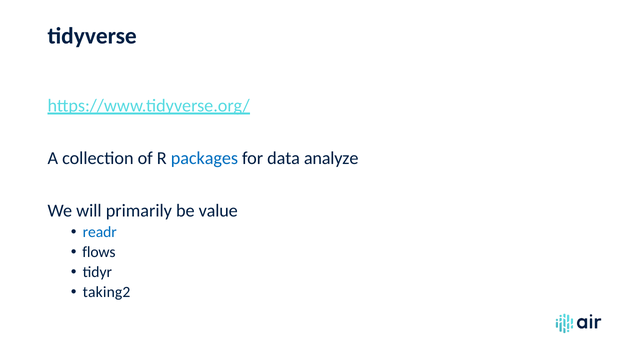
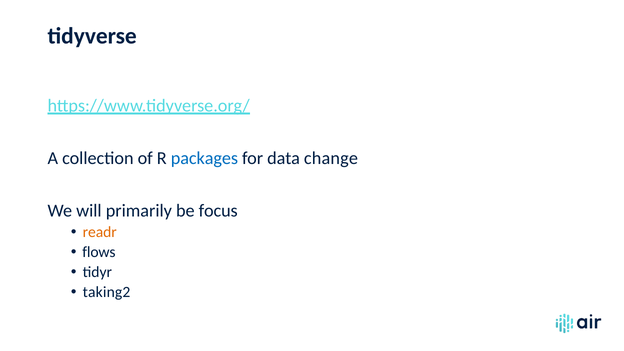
analyze: analyze -> change
value: value -> focus
readr colour: blue -> orange
